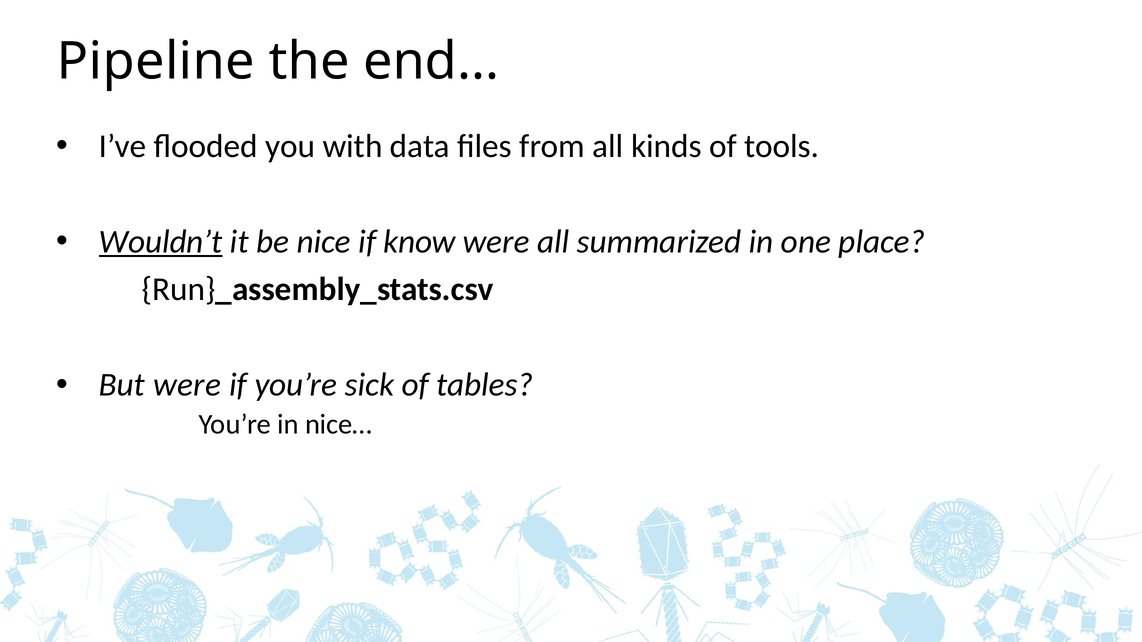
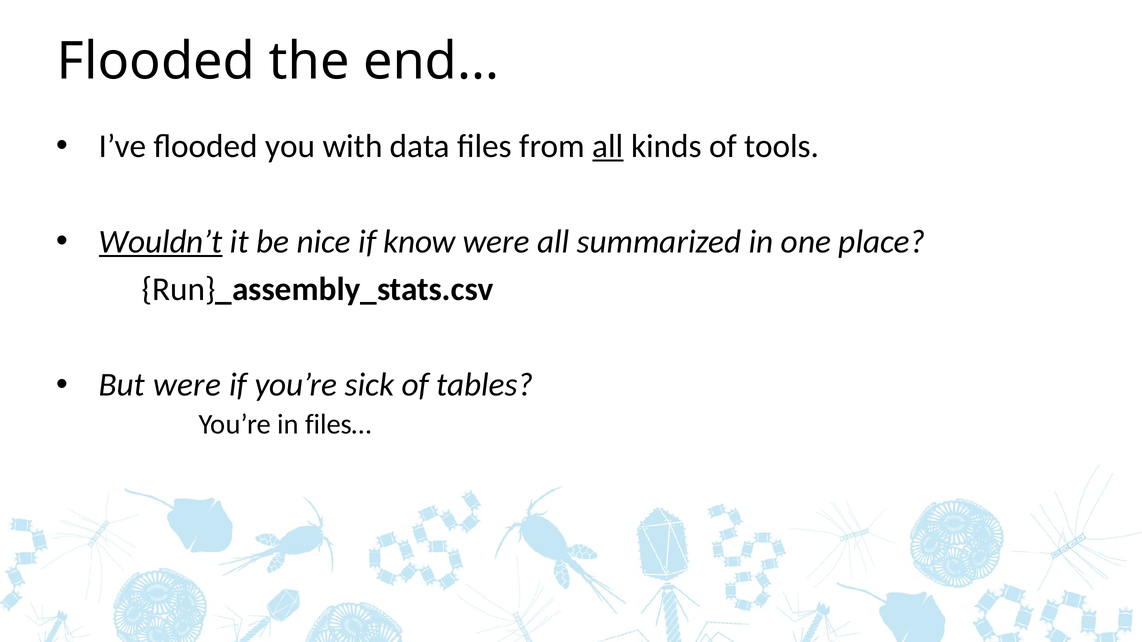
Pipeline at (156, 62): Pipeline -> Flooded
all at (608, 146) underline: none -> present
nice…: nice… -> files…
